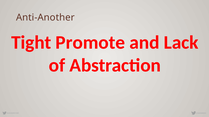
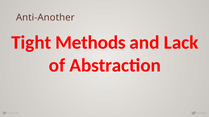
Promote: Promote -> Methods
